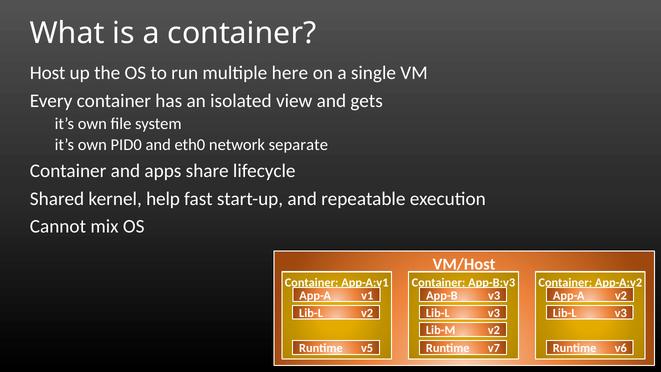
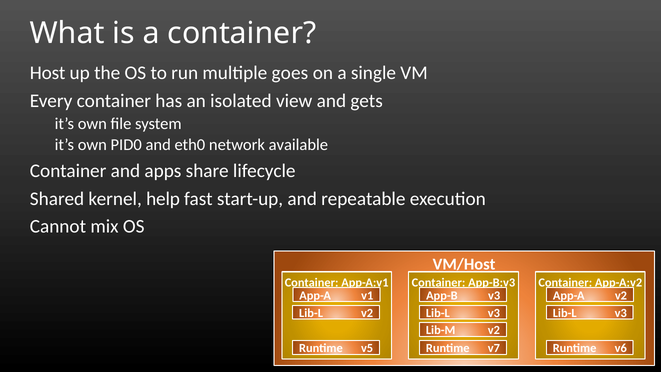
here: here -> goes
separate: separate -> available
